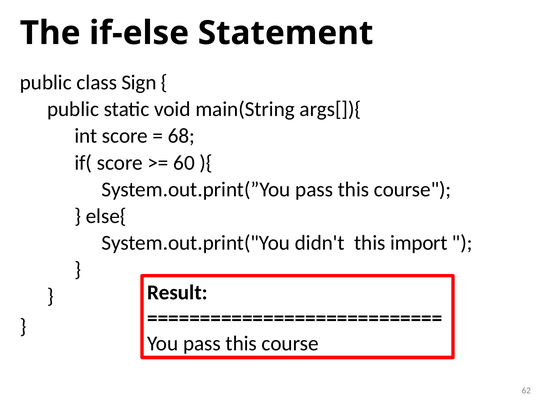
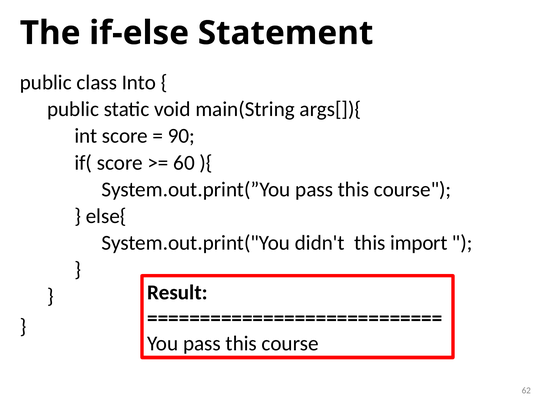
Sign: Sign -> Into
68: 68 -> 90
